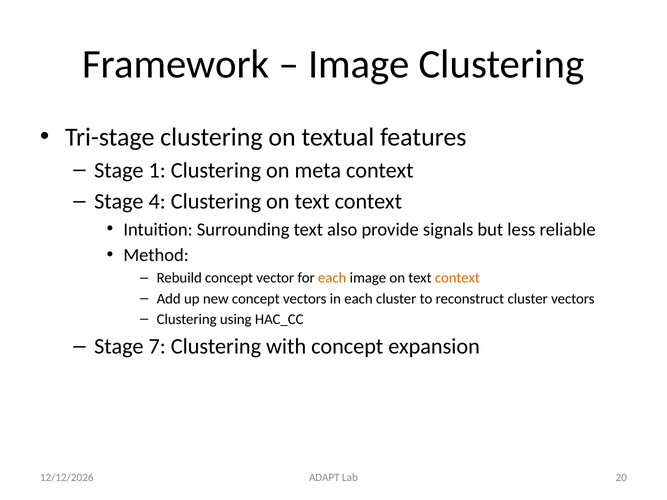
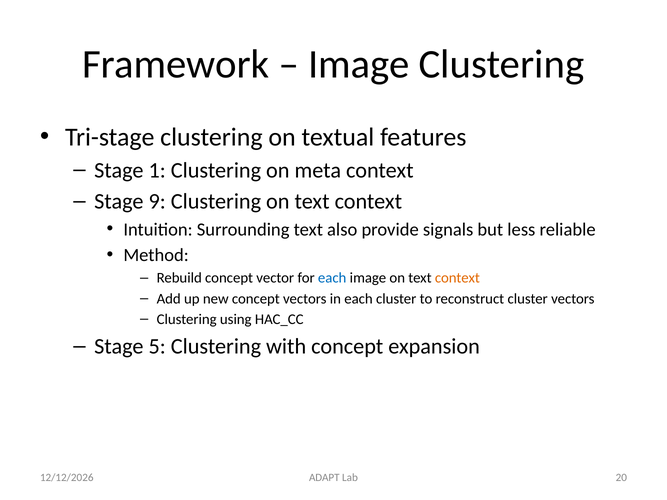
4: 4 -> 9
each at (332, 278) colour: orange -> blue
7: 7 -> 5
